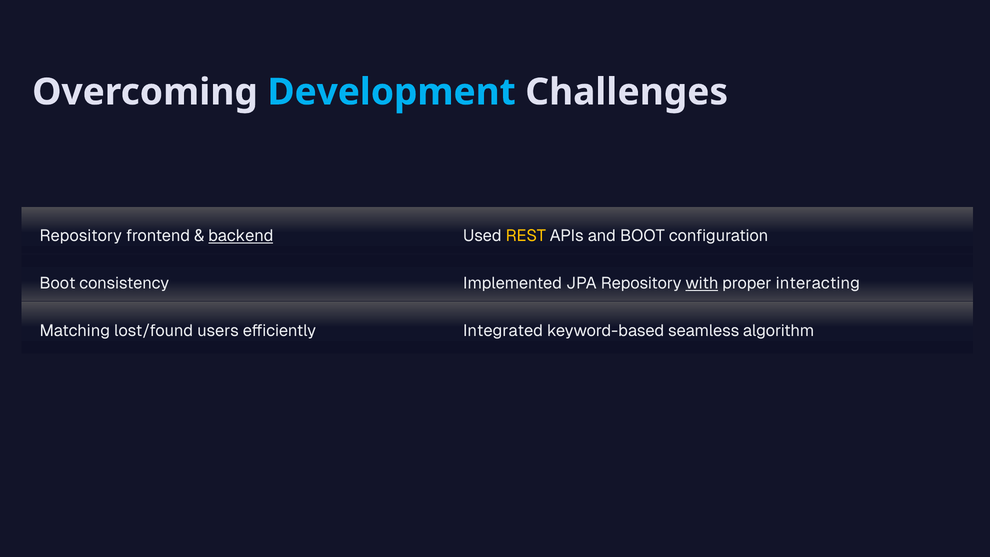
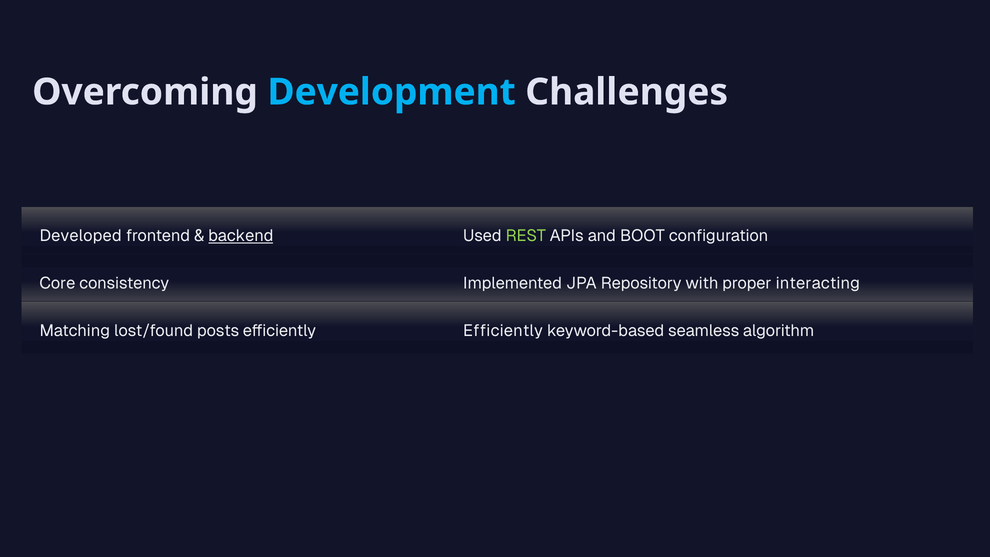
Repository at (81, 236): Repository -> Developed
REST colour: yellow -> light green
Boot at (57, 283): Boot -> Core
with underline: present -> none
users: users -> posts
efficiently Integrated: Integrated -> Efficiently
